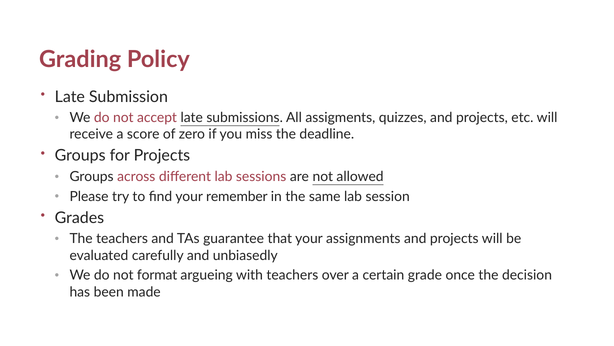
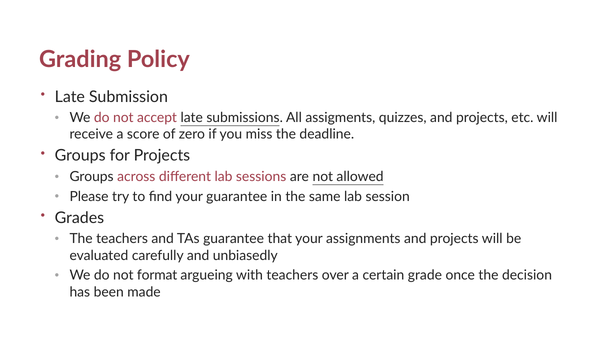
your remember: remember -> guarantee
